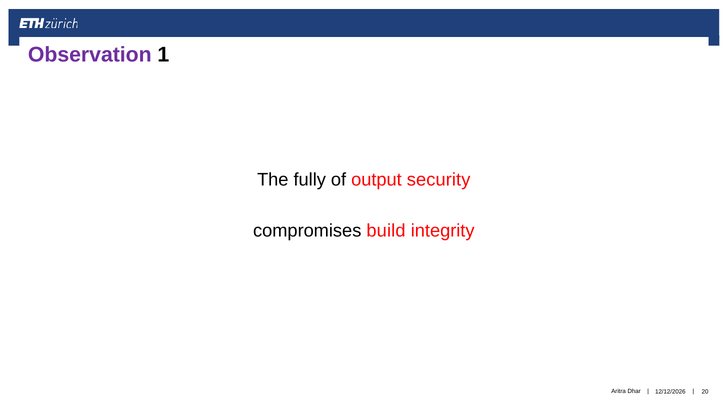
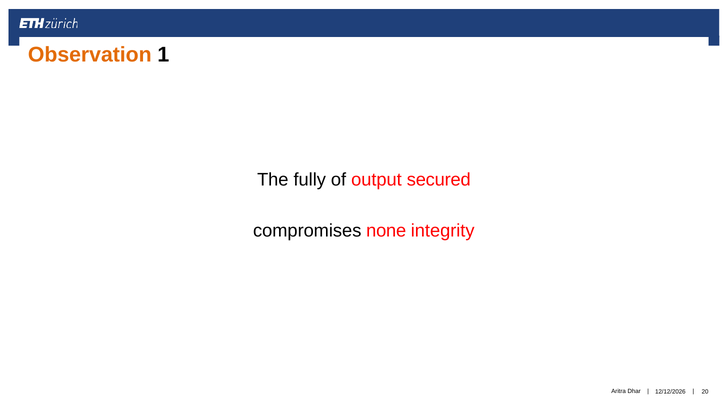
Observation colour: purple -> orange
security: security -> secured
build: build -> none
